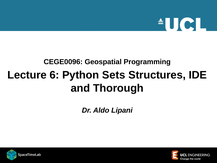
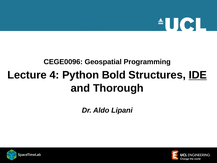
6: 6 -> 4
Sets: Sets -> Bold
IDE underline: none -> present
